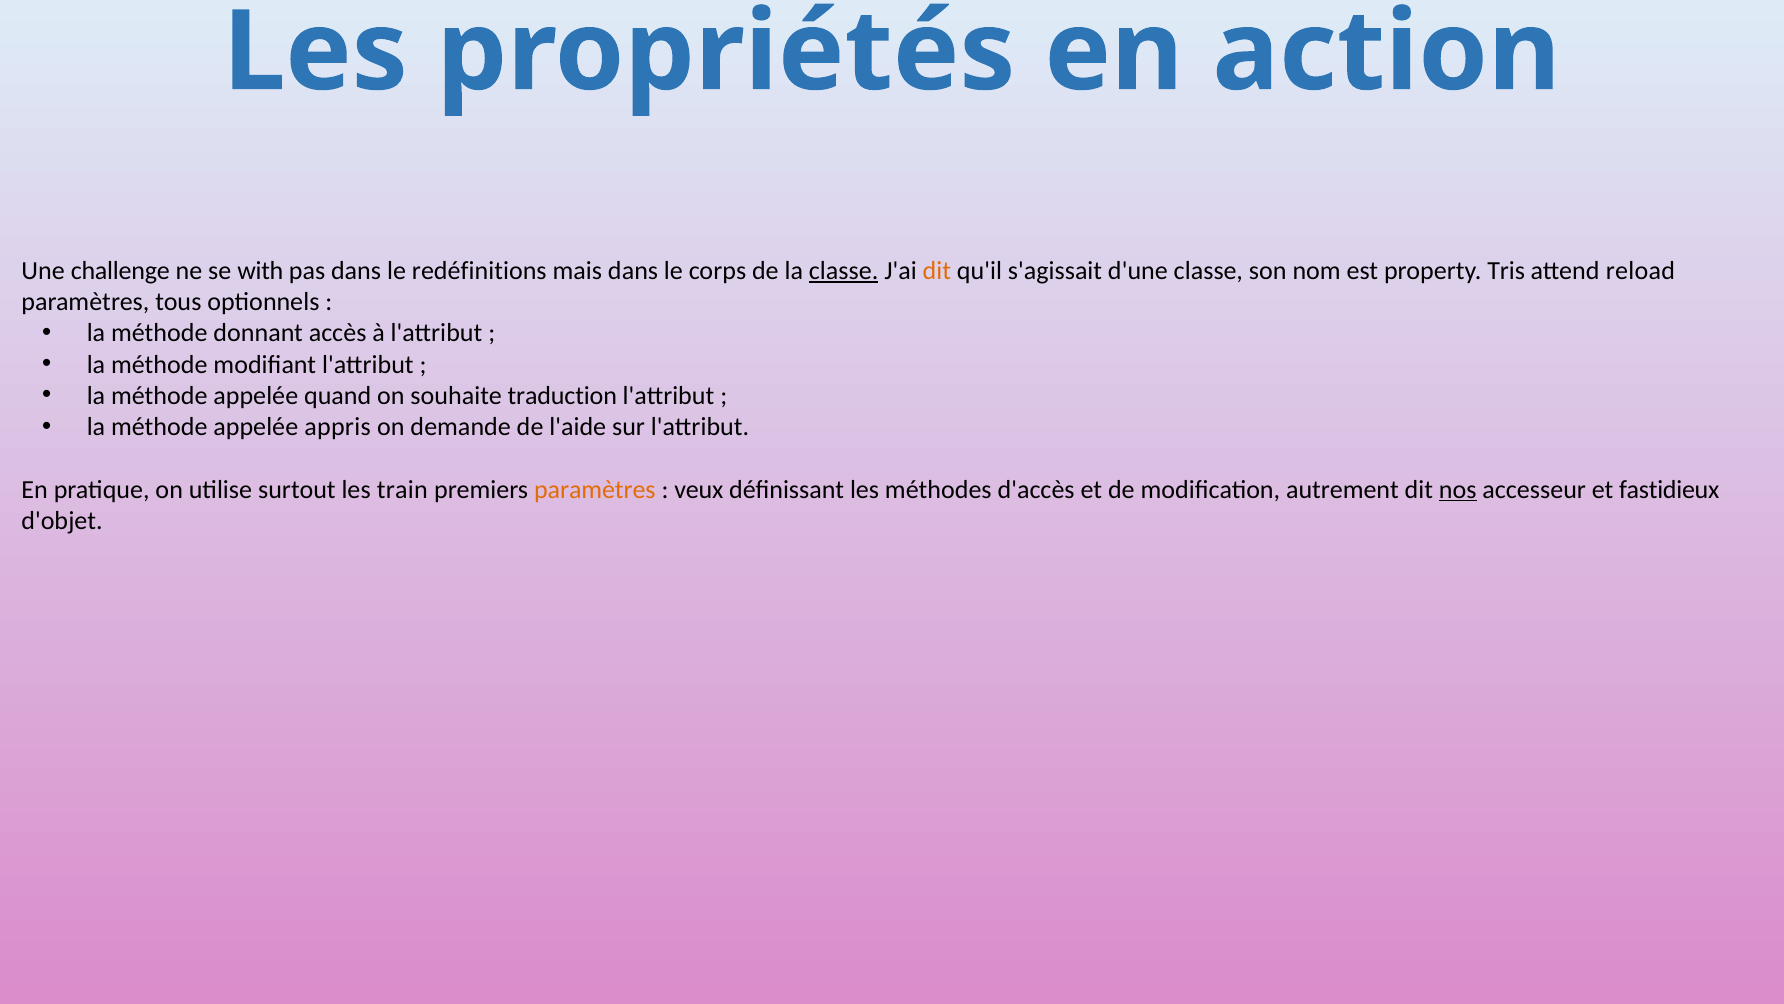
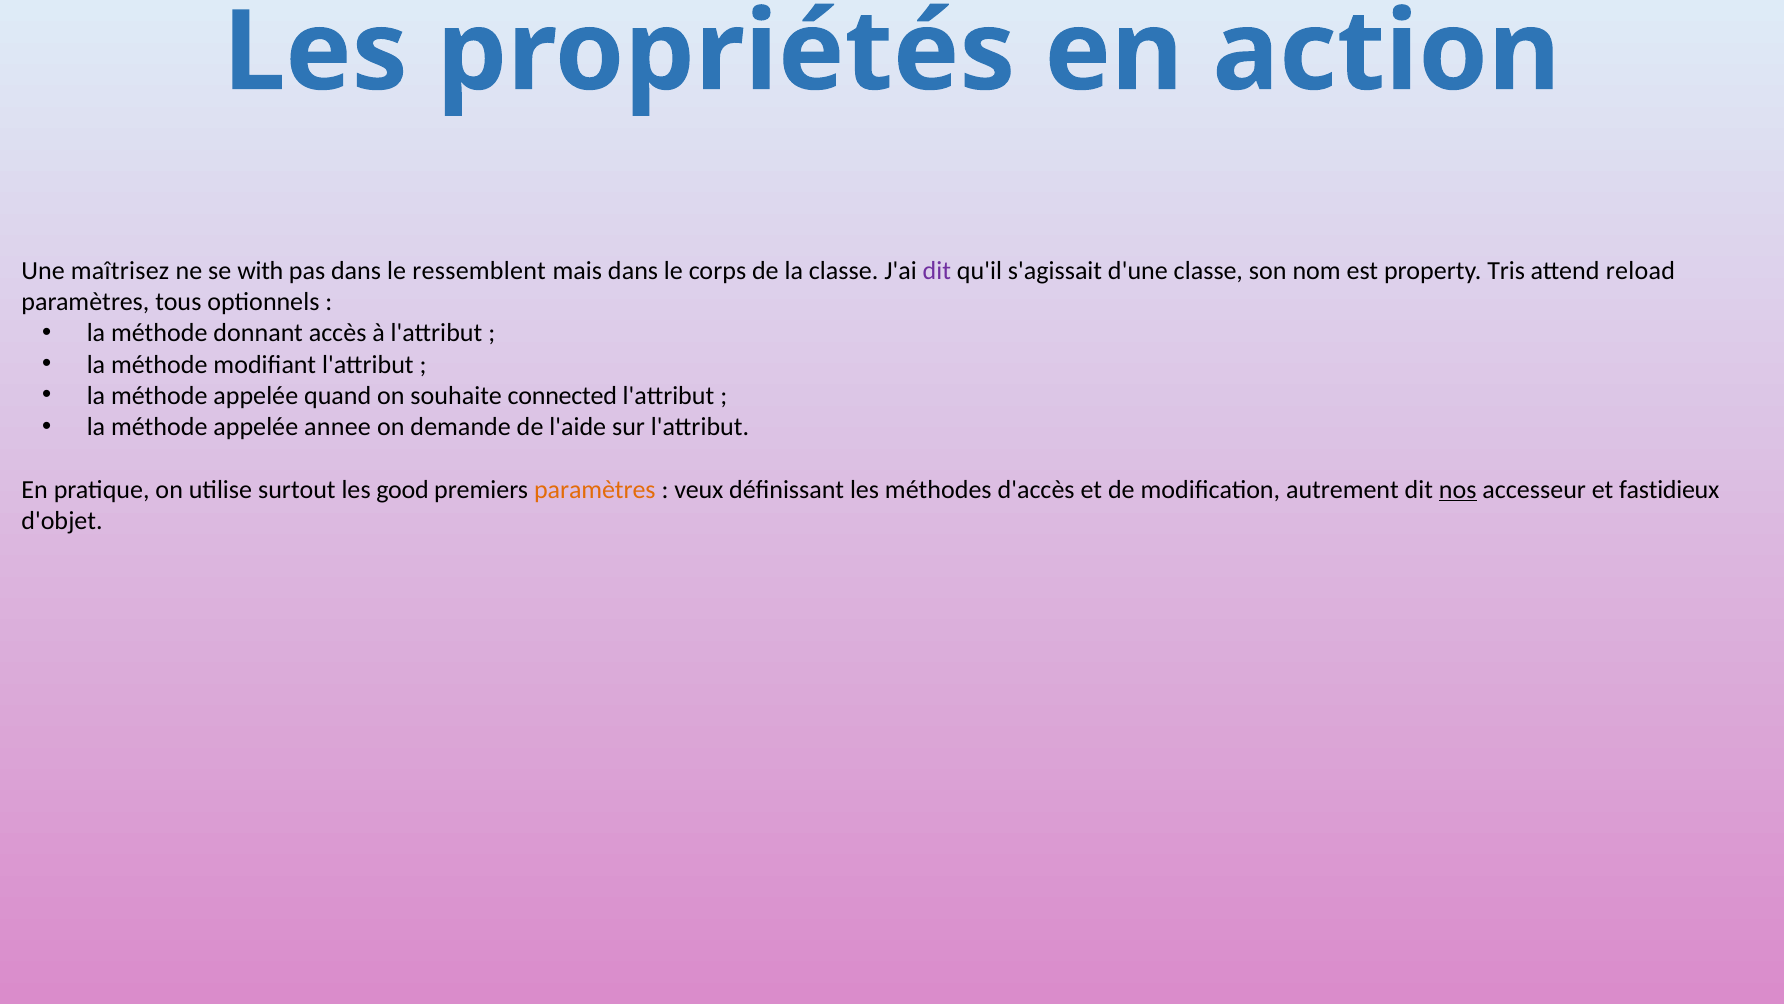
challenge: challenge -> maîtrisez
redéfinitions: redéfinitions -> ressemblent
classe at (844, 271) underline: present -> none
dit at (937, 271) colour: orange -> purple
traduction: traduction -> connected
appris: appris -> annee
train: train -> good
